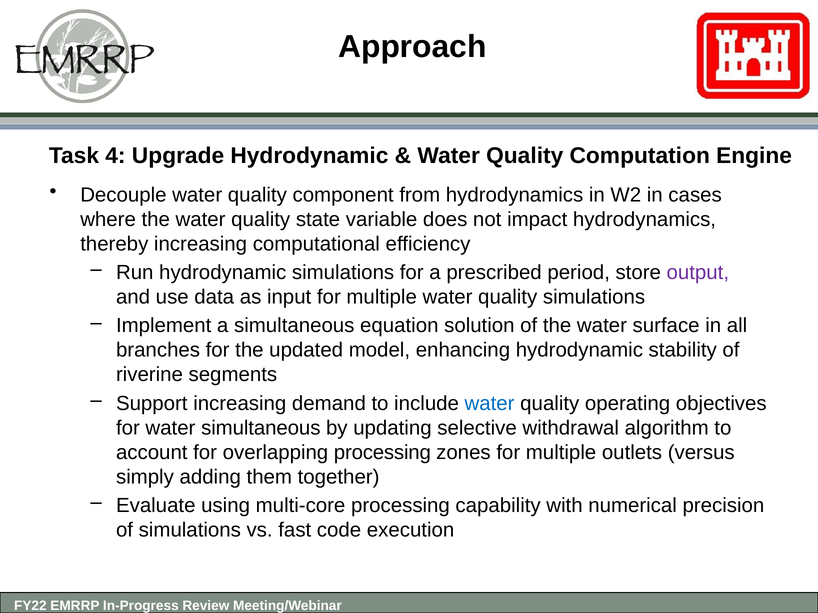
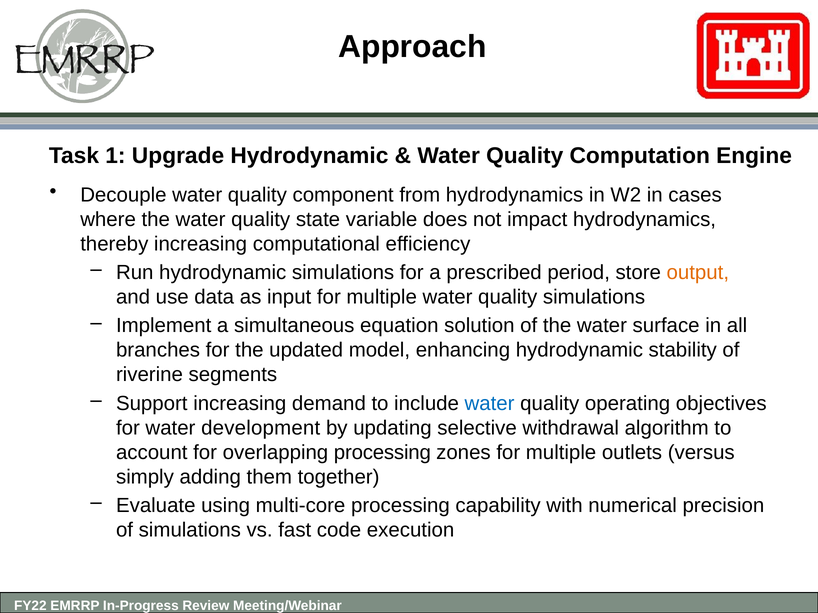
4: 4 -> 1
output colour: purple -> orange
water simultaneous: simultaneous -> development
